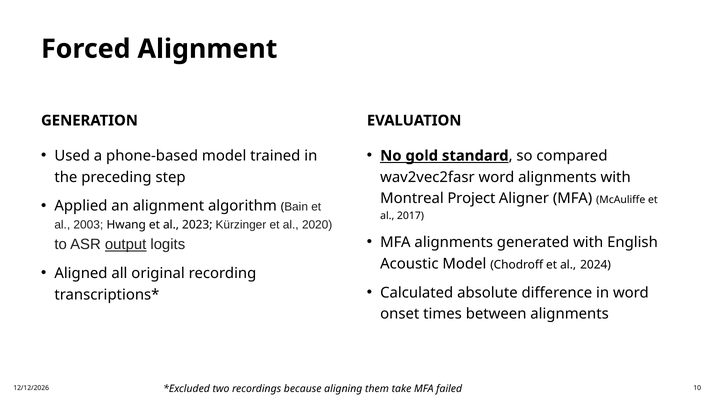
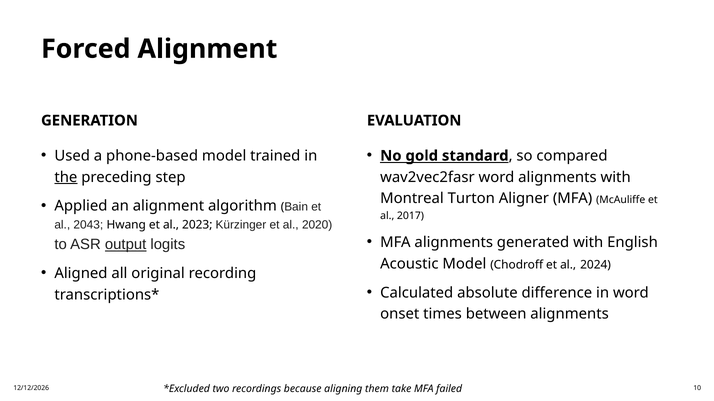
the underline: none -> present
Project: Project -> Turton
2003: 2003 -> 2043
